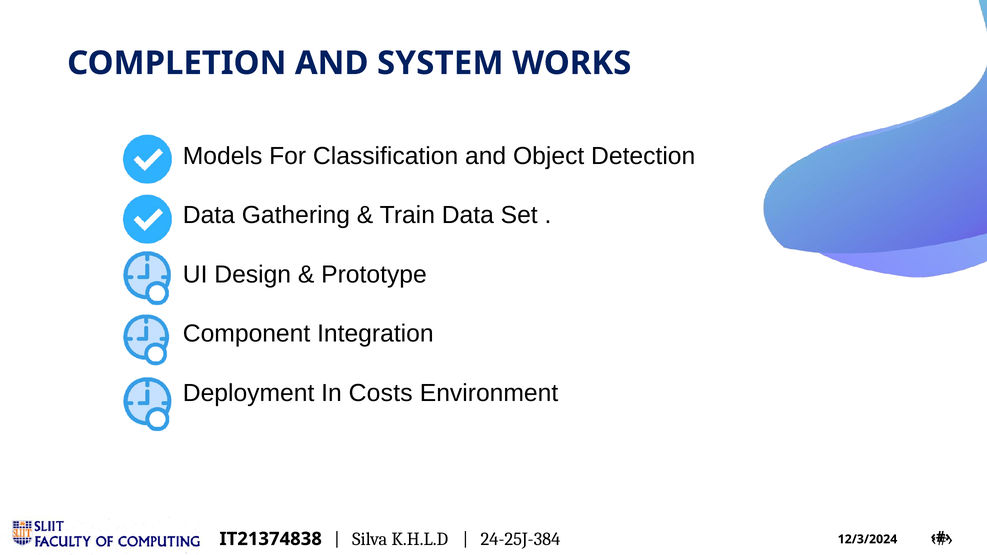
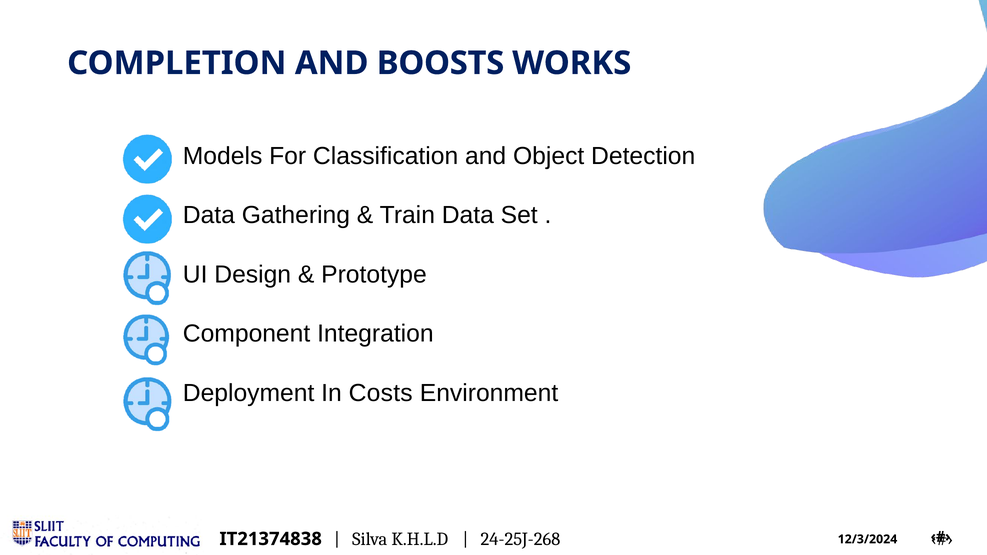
SYSTEM: SYSTEM -> BOOSTS
24-25J-384: 24-25J-384 -> 24-25J-268
